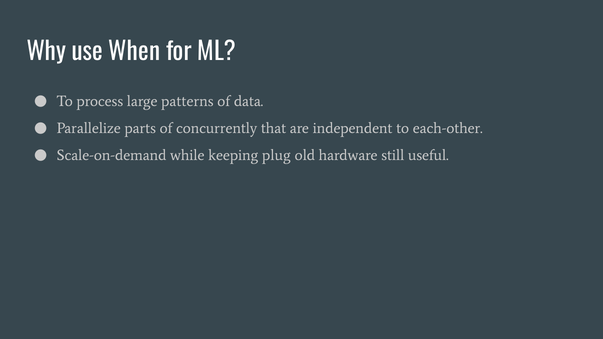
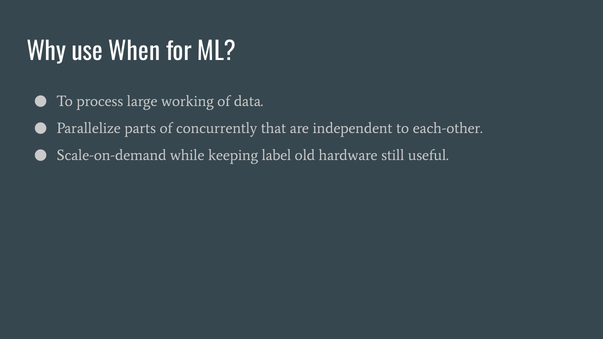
patterns: patterns -> working
plug: plug -> label
